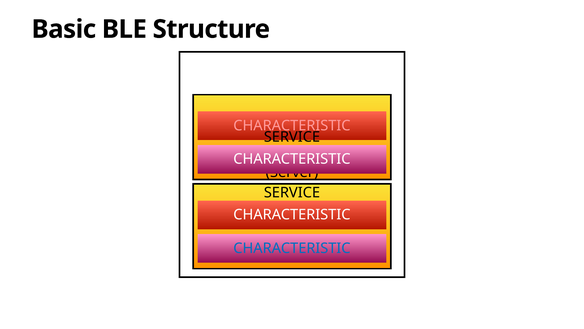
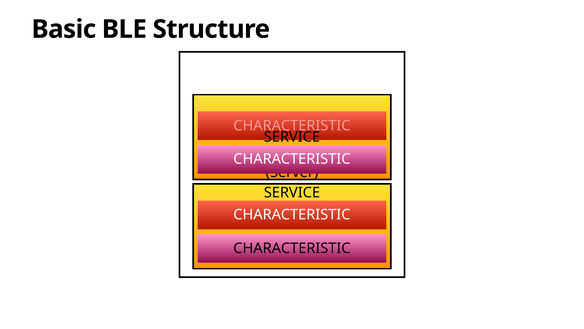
CHARACTERISTIC at (292, 248) colour: blue -> black
